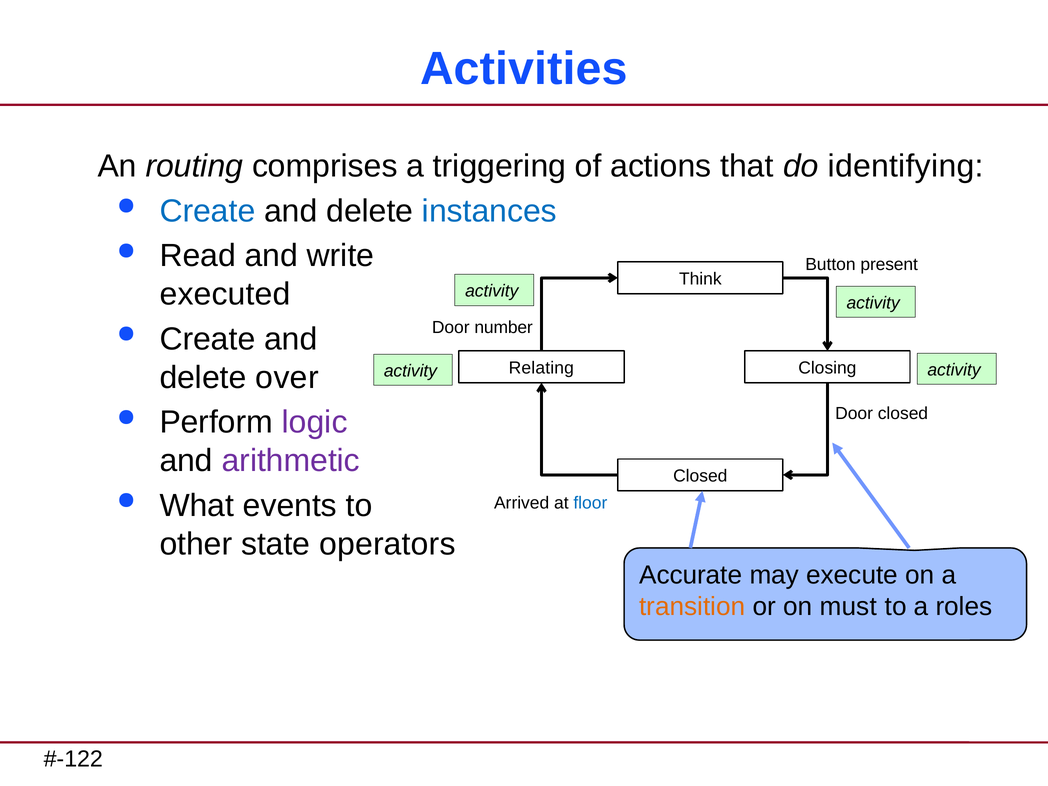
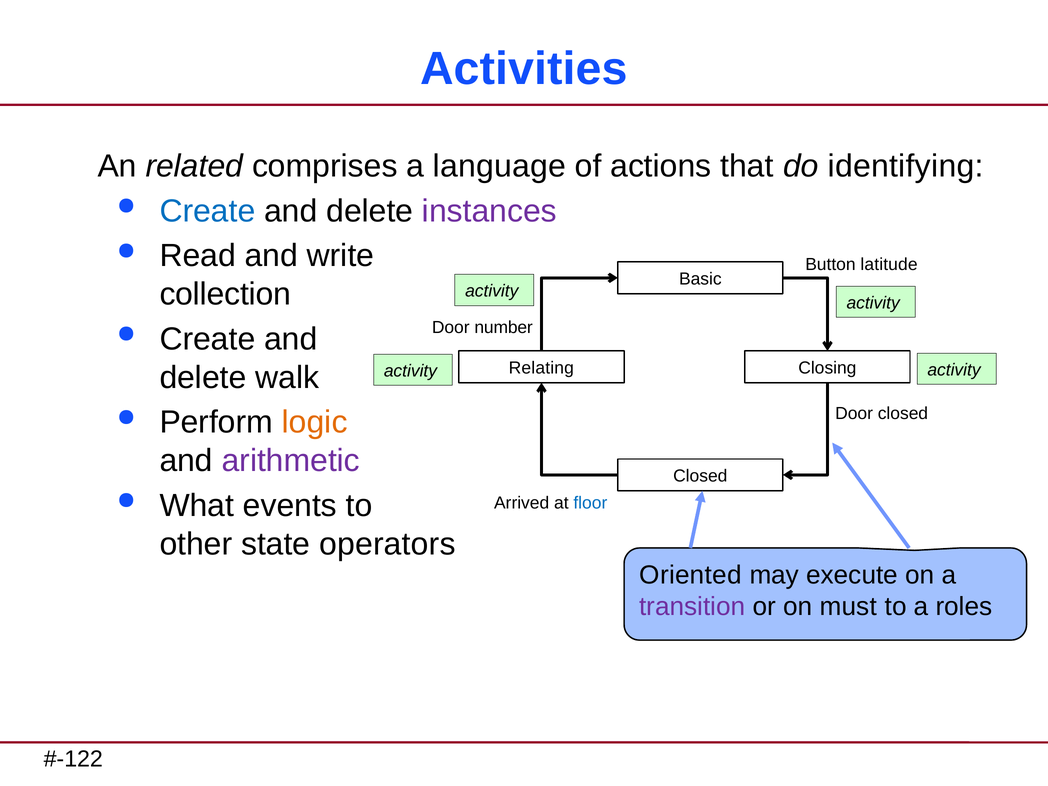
routing: routing -> related
triggering: triggering -> language
instances colour: blue -> purple
present: present -> latitude
Think: Think -> Basic
executed: executed -> collection
over: over -> walk
logic colour: purple -> orange
Accurate: Accurate -> Oriented
transition colour: orange -> purple
